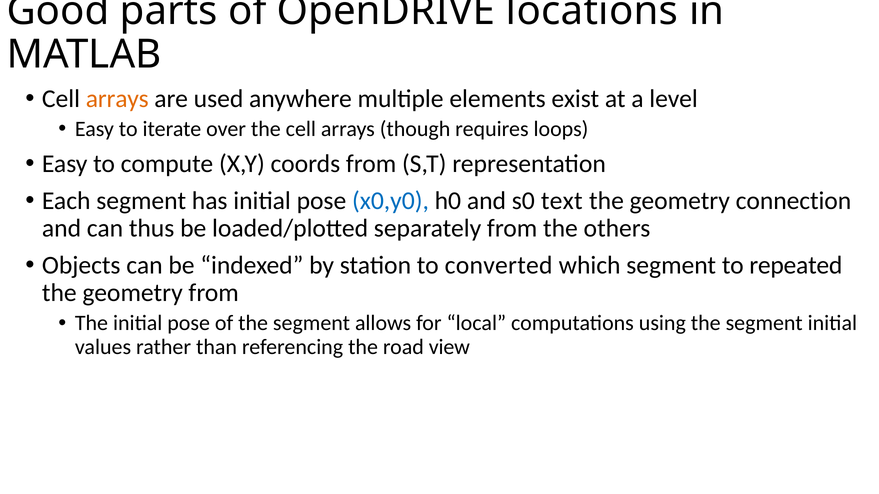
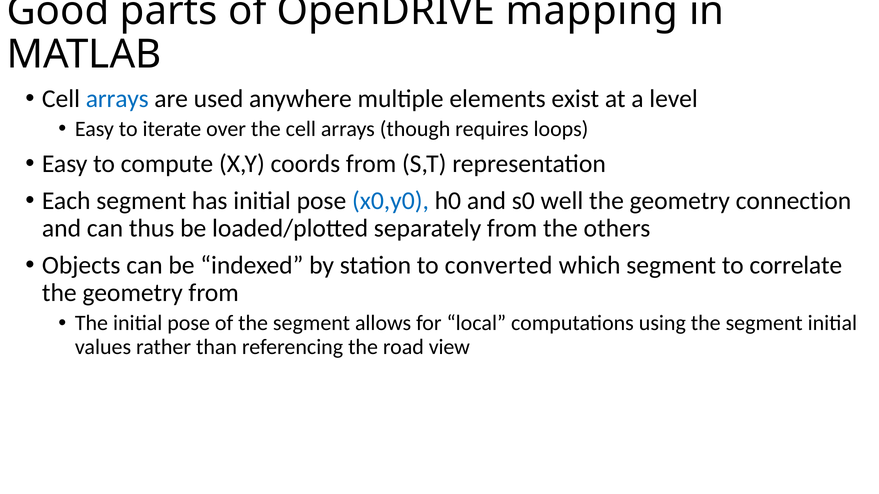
locations: locations -> mapping
arrays at (117, 99) colour: orange -> blue
text: text -> well
repeated: repeated -> correlate
